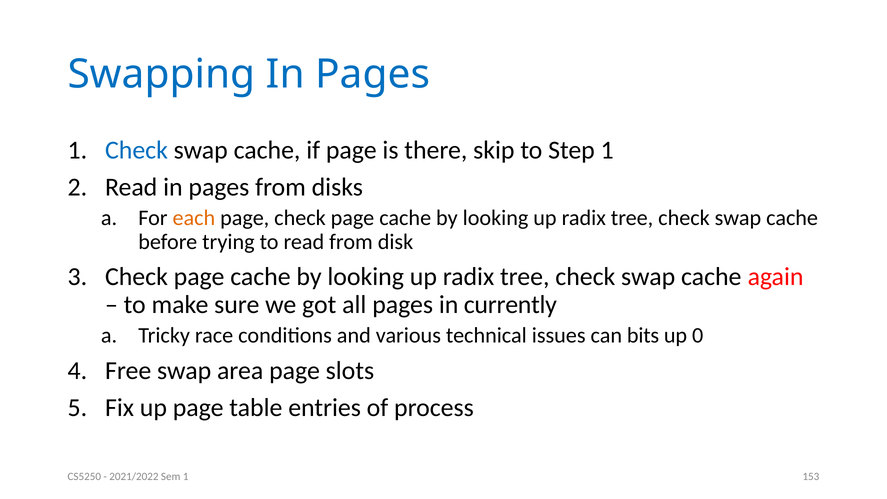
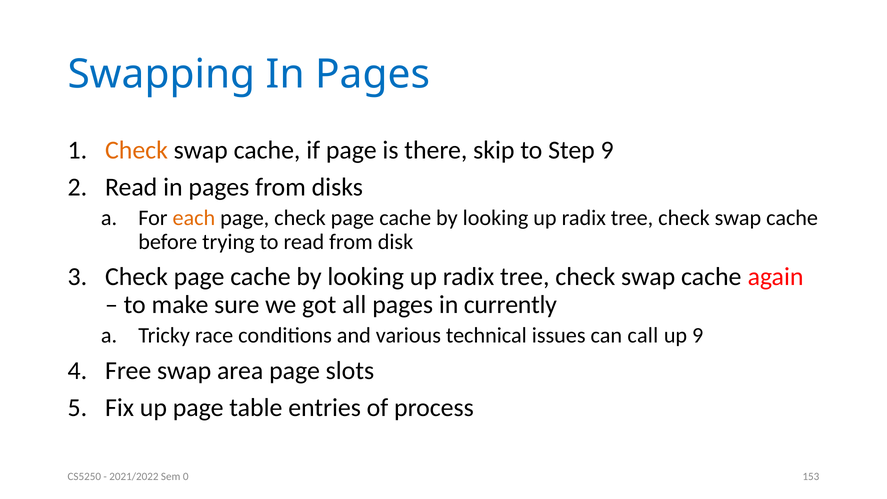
Check at (136, 150) colour: blue -> orange
Step 1: 1 -> 9
bits: bits -> call
up 0: 0 -> 9
Sem 1: 1 -> 0
